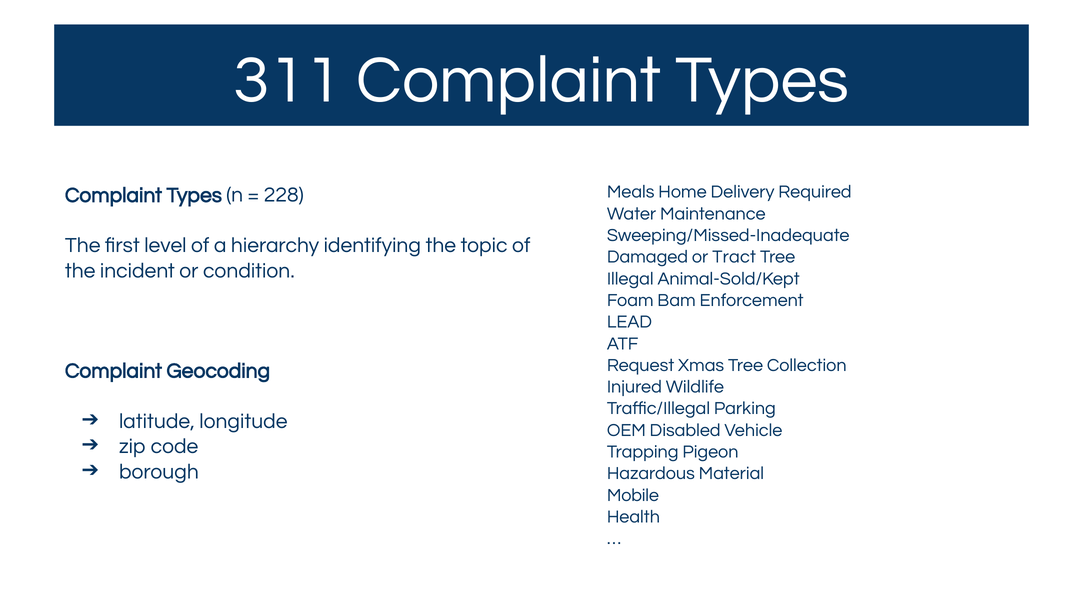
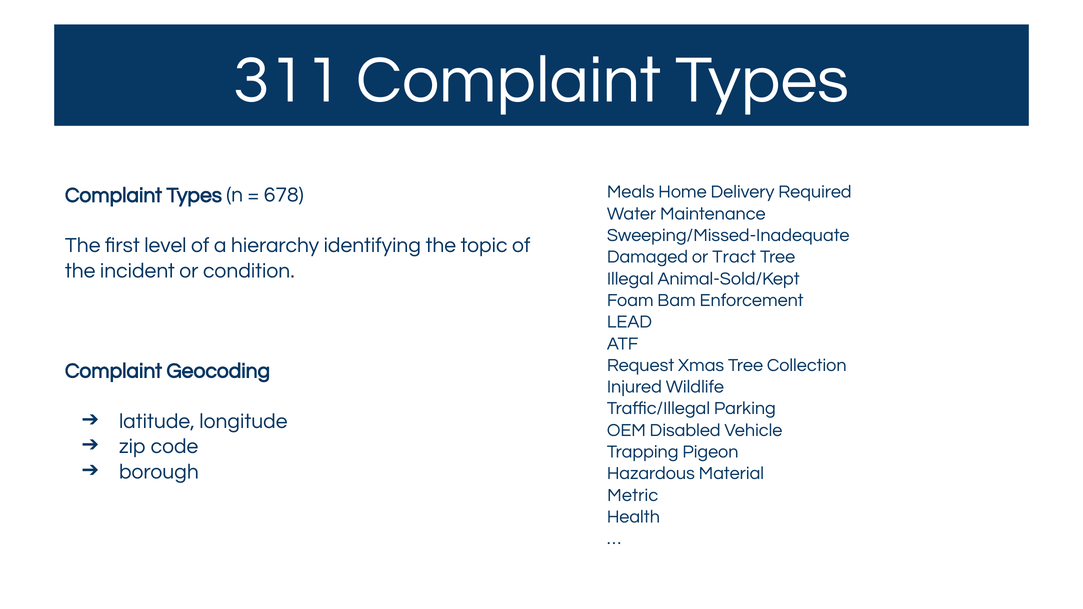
228: 228 -> 678
Mobile: Mobile -> Metric
